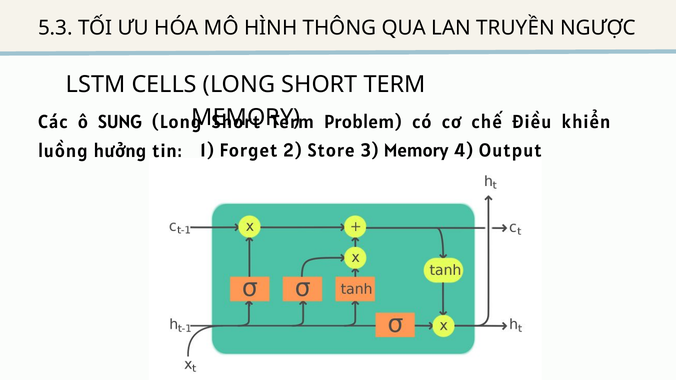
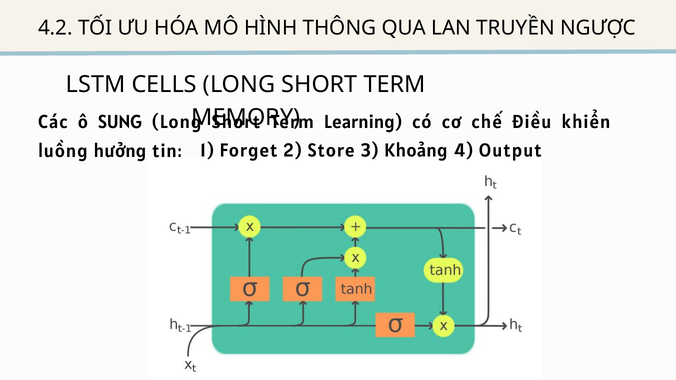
5.3: 5.3 -> 4.2
Problem: Problem -> Learning
3 Memory: Memory -> Khoảng
